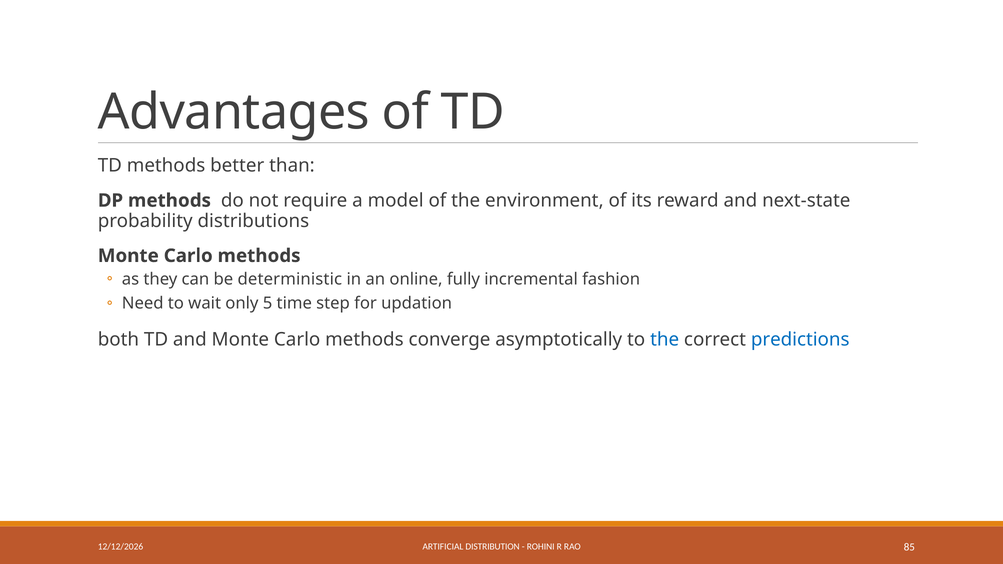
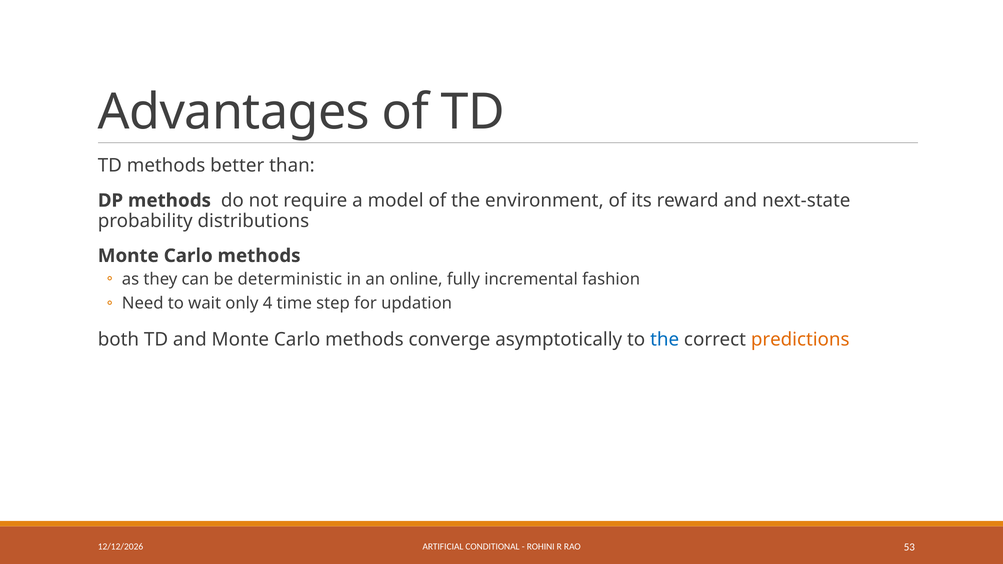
5: 5 -> 4
predictions colour: blue -> orange
DISTRIBUTION: DISTRIBUTION -> CONDITIONAL
85: 85 -> 53
